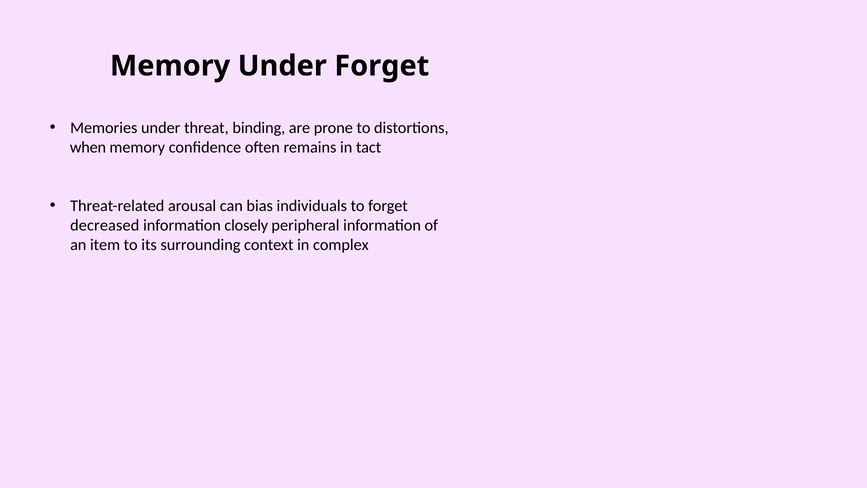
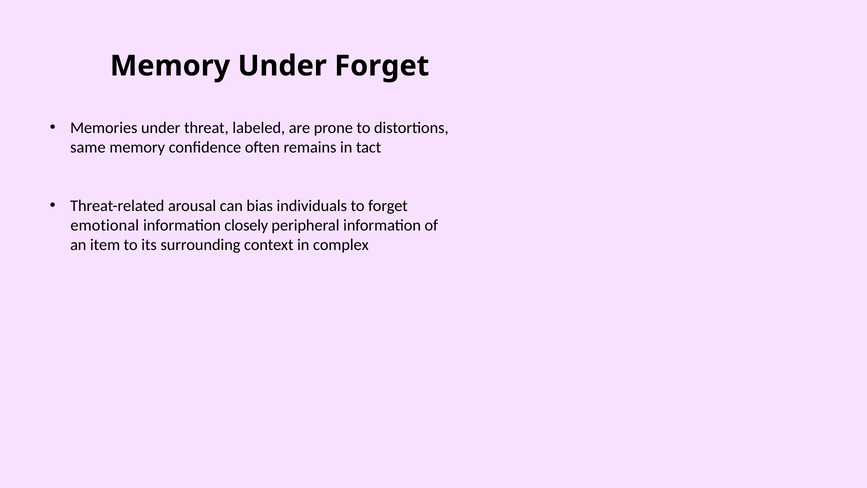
binding: binding -> labeled
when: when -> same
decreased: decreased -> emotional
